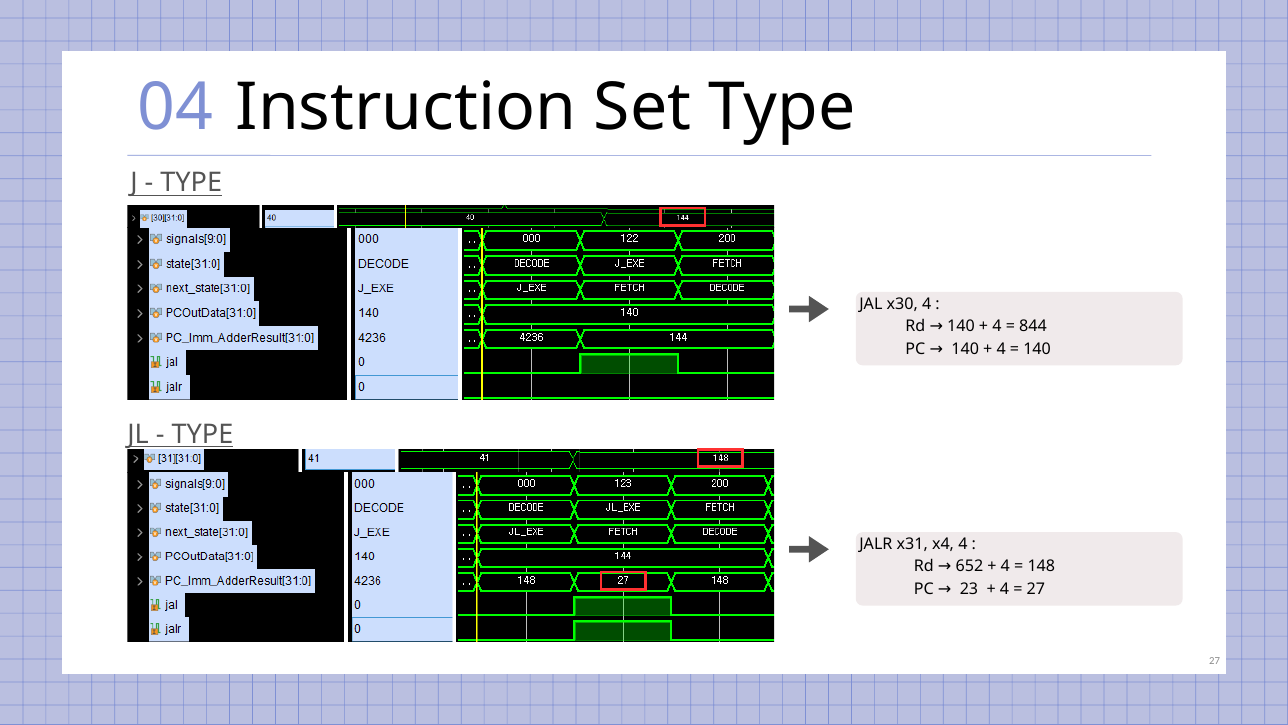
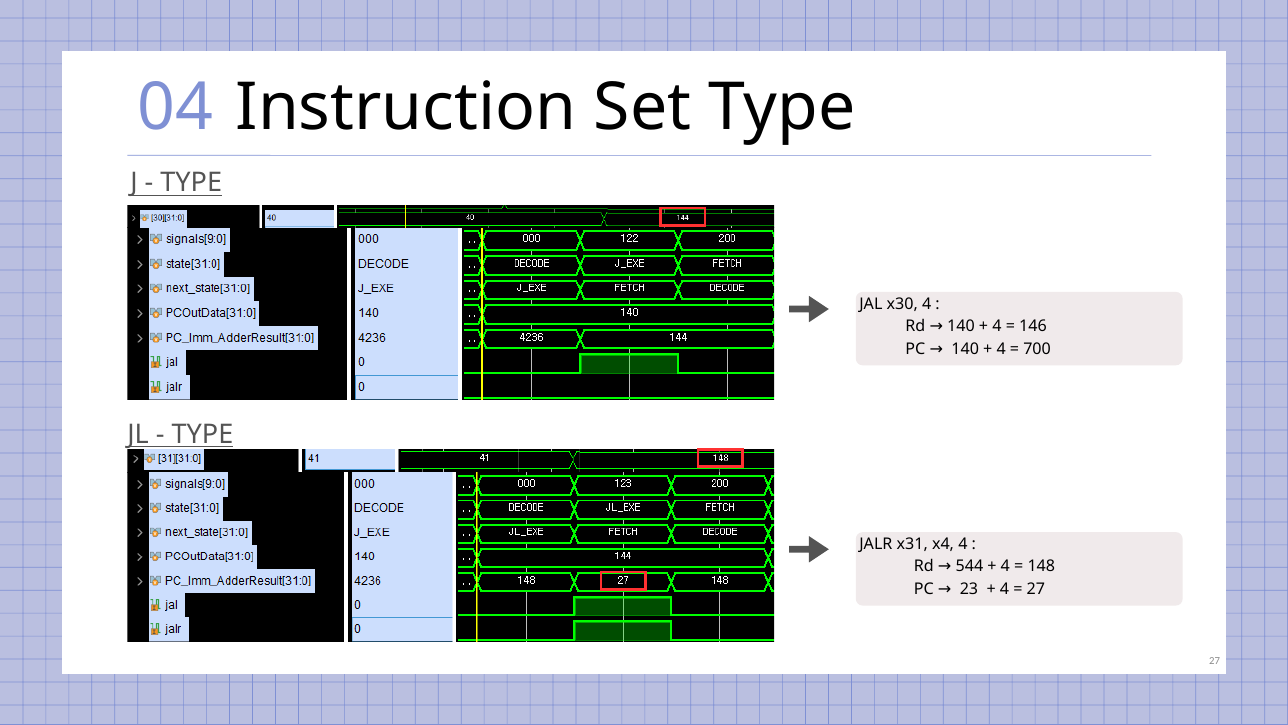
844: 844 -> 146
140 at (1037, 349): 140 -> 700
652: 652 -> 544
